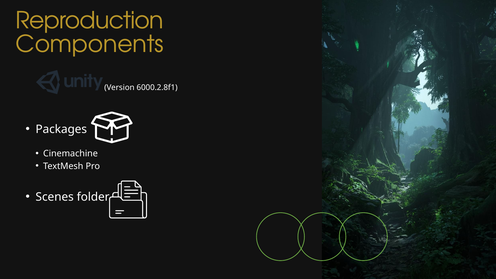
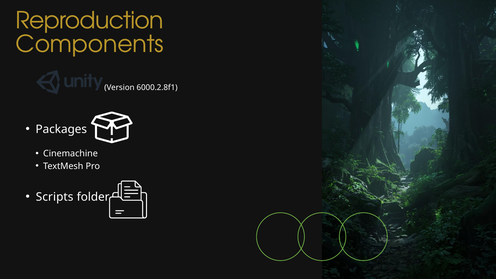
Scenes: Scenes -> Scripts
